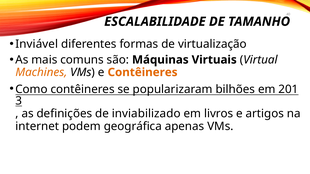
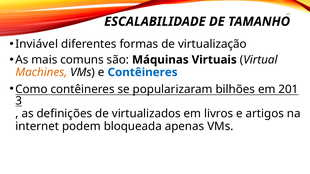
Contêineres at (143, 72) colour: orange -> blue
inviabilizado: inviabilizado -> virtualizados
geográfica: geográfica -> bloqueada
